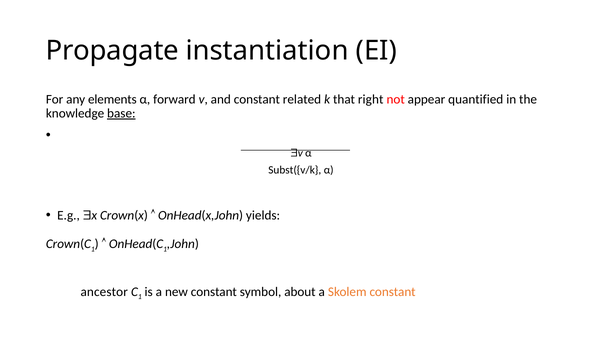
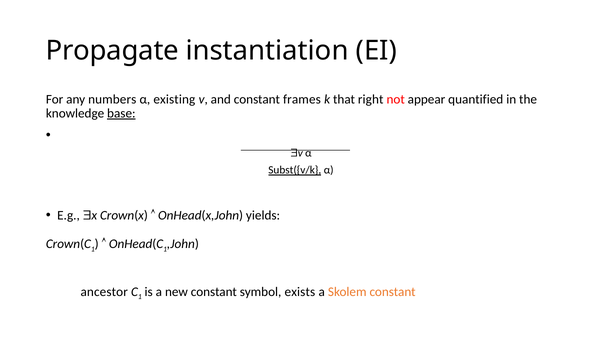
elements: elements -> numbers
forward: forward -> existing
related: related -> frames
Subst({v/k underline: none -> present
about: about -> exists
